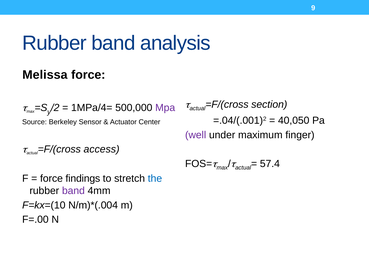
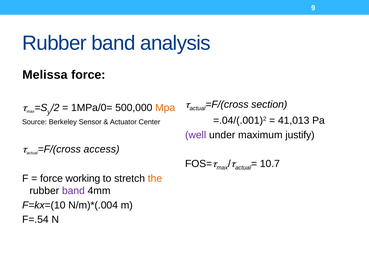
1MPa/4=: 1MPa/4= -> 1MPa/0=
Mpa colour: purple -> orange
40,050: 40,050 -> 41,013
finger: finger -> justify
57.4: 57.4 -> 10.7
findings: findings -> working
the colour: blue -> orange
F=.00: F=.00 -> F=.54
